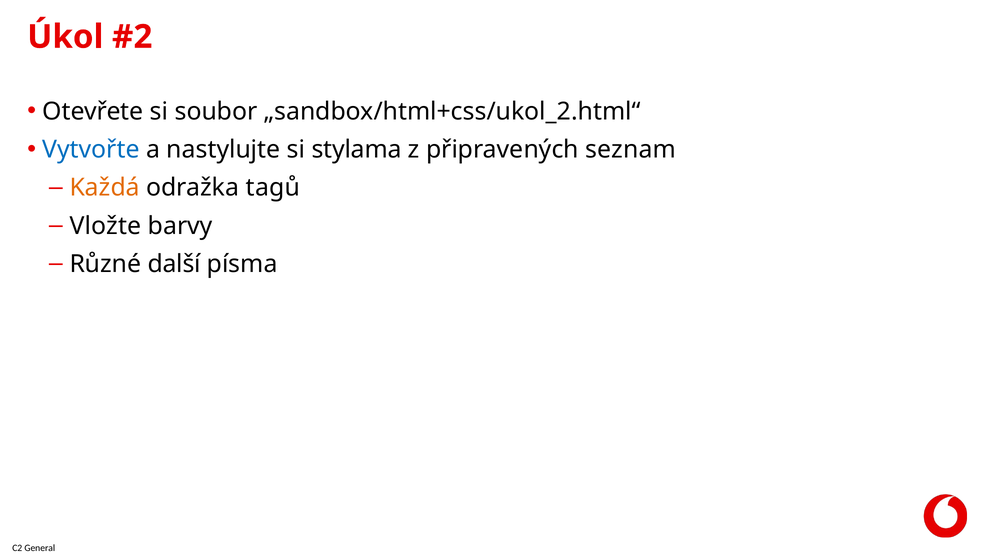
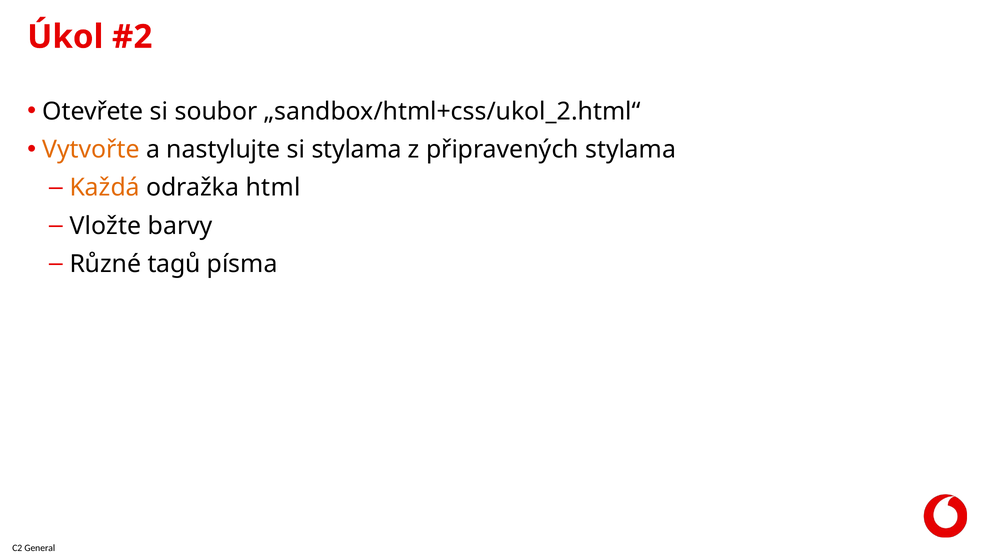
Vytvořte colour: blue -> orange
připravených seznam: seznam -> stylama
tagů: tagů -> html
další: další -> tagů
